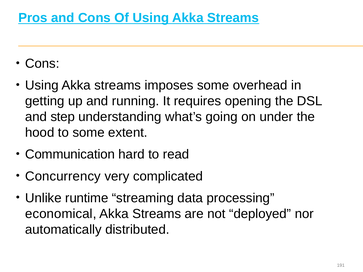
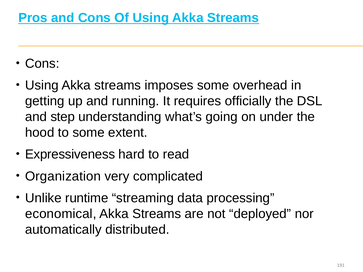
opening: opening -> officially
Communication: Communication -> Expressiveness
Concurrency: Concurrency -> Organization
